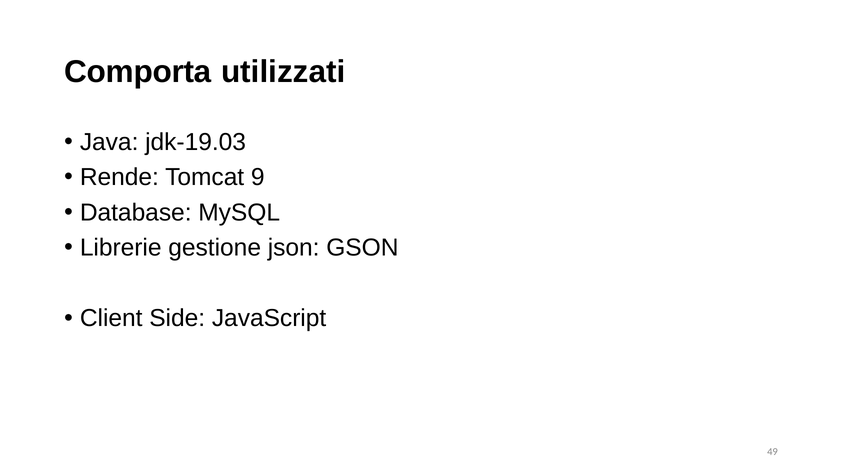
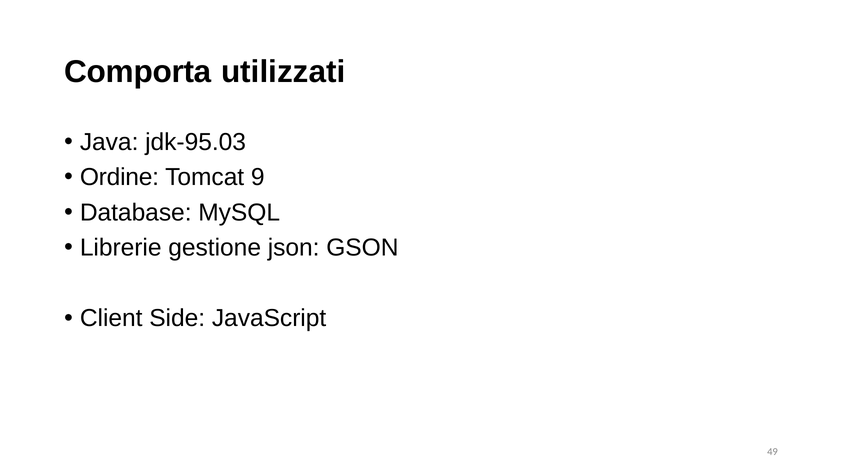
jdk-19.03: jdk-19.03 -> jdk-95.03
Rende: Rende -> Ordine
